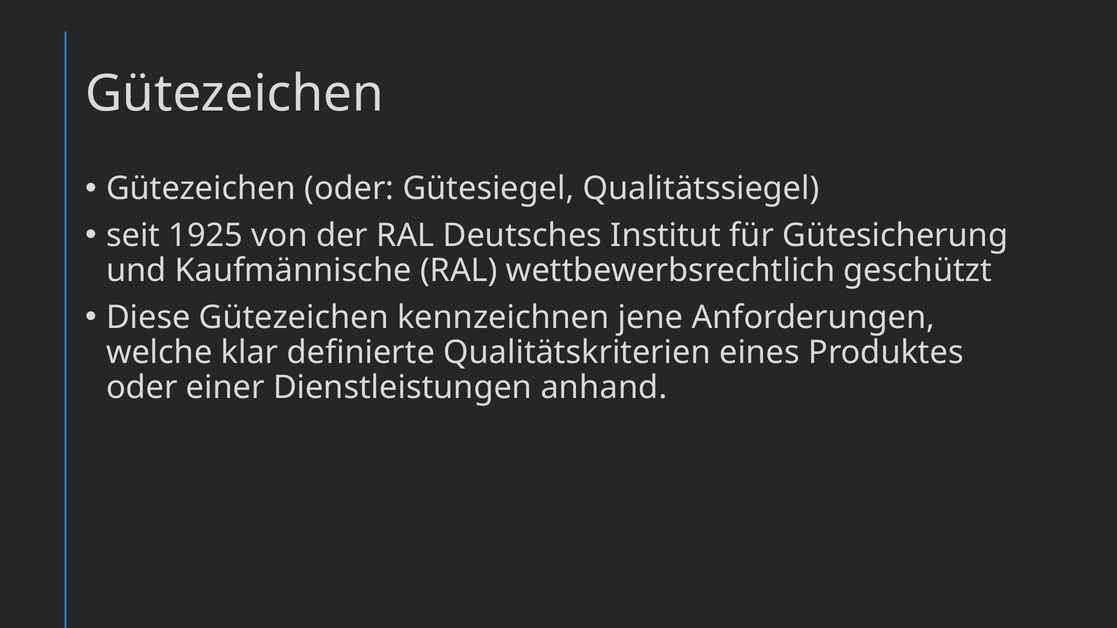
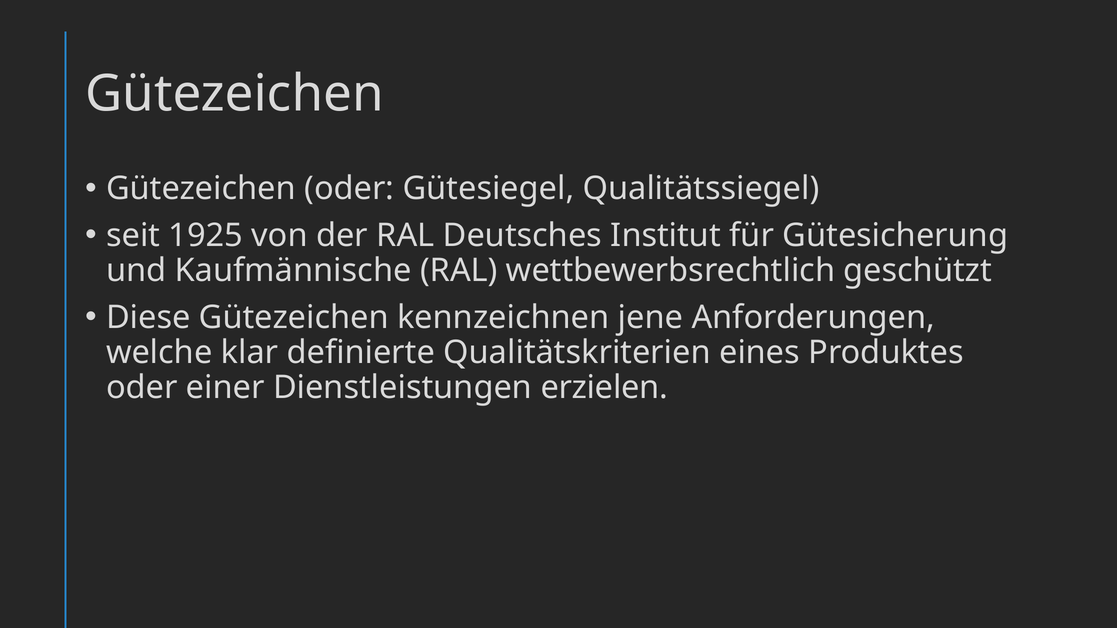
anhand: anhand -> erzielen
